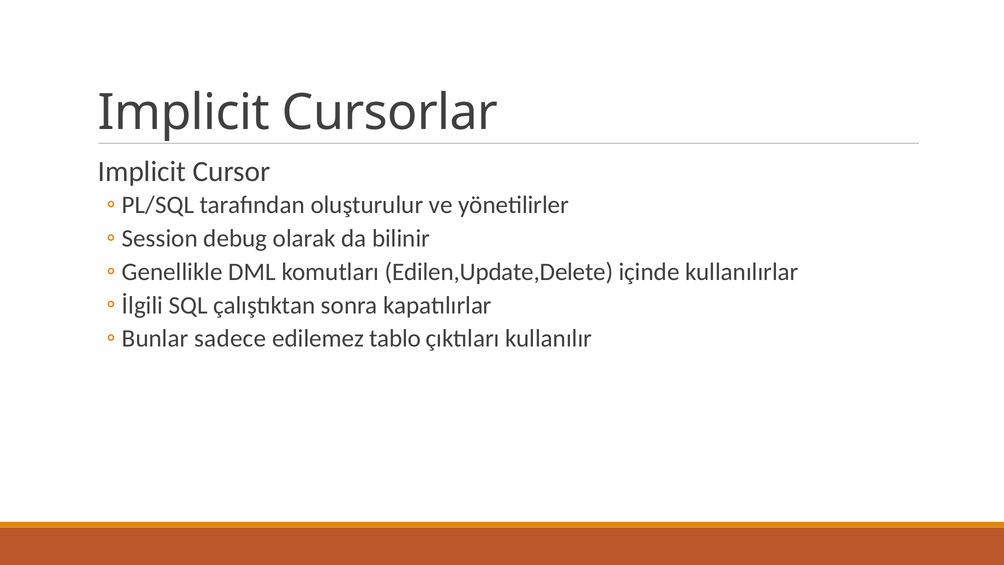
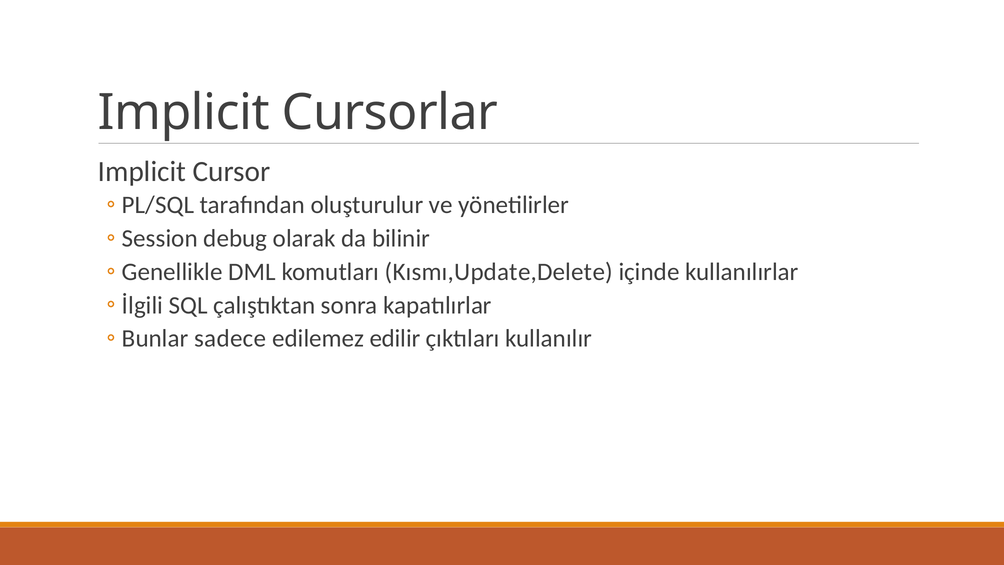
Edilen,Update,Delete: Edilen,Update,Delete -> Kısmı,Update,Delete
tablo: tablo -> edilir
